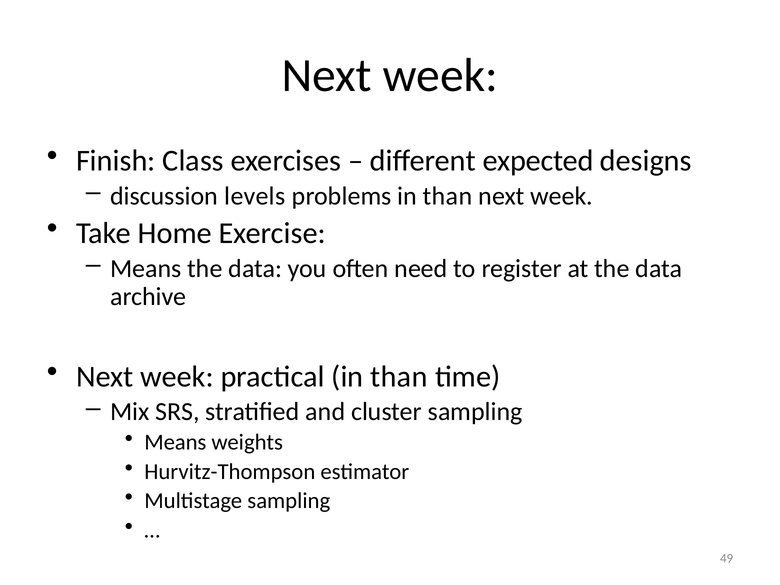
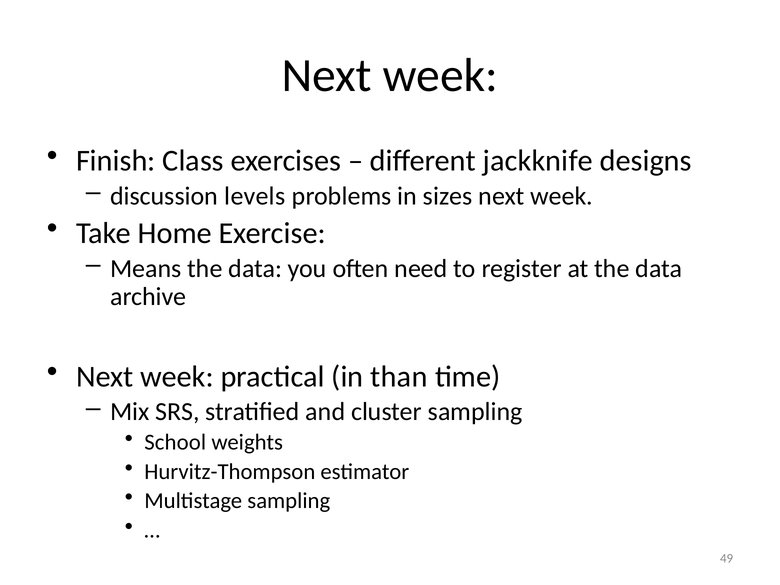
expected: expected -> jackknife
problems in than: than -> sizes
Means at (175, 442): Means -> School
